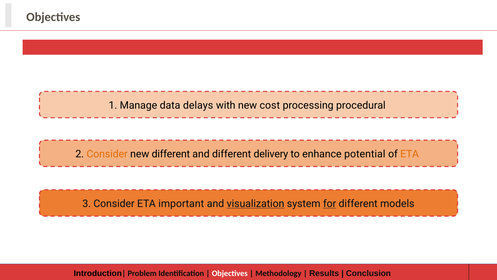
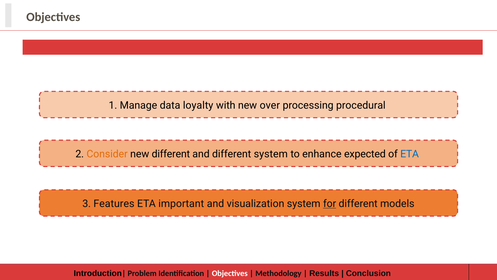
delays: delays -> loyalty
cost: cost -> over
different delivery: delivery -> system
potential: potential -> expected
ETA at (410, 154) colour: orange -> blue
3 Consider: Consider -> Features
visualization underline: present -> none
